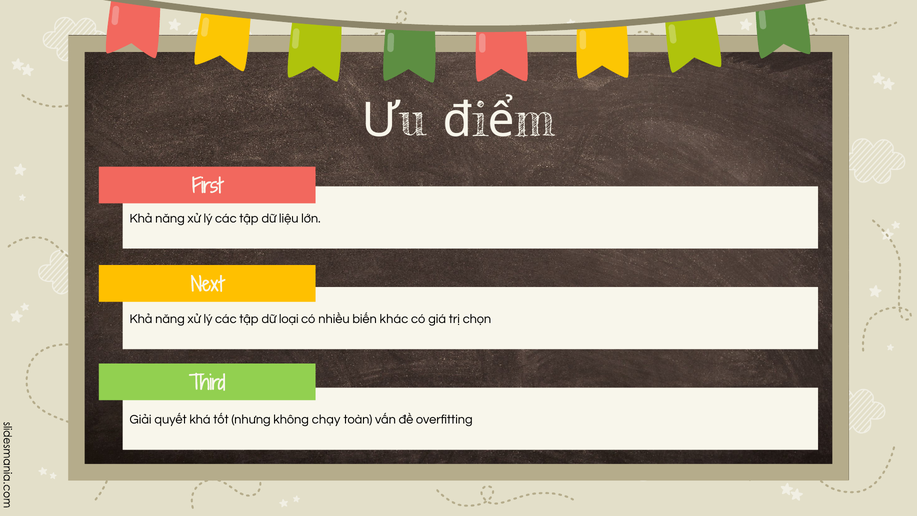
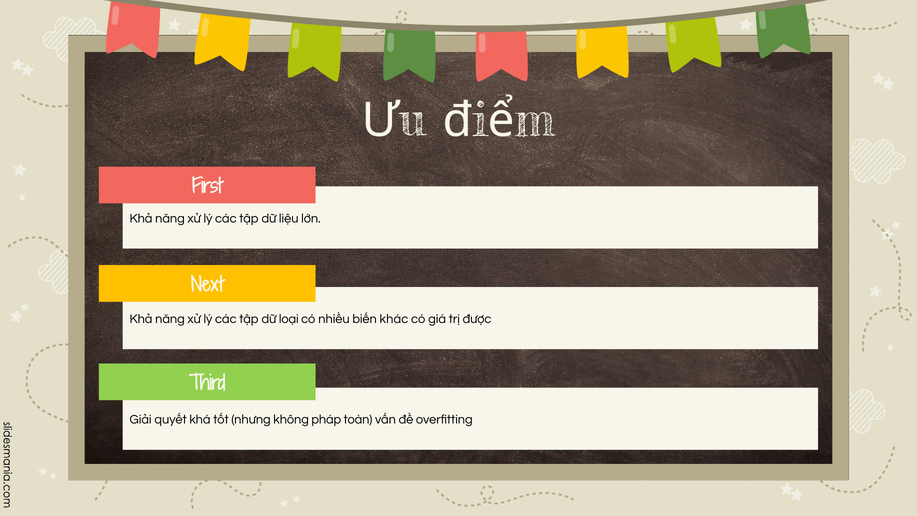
chọn: chọn -> được
chạy: chạy -> pháp
